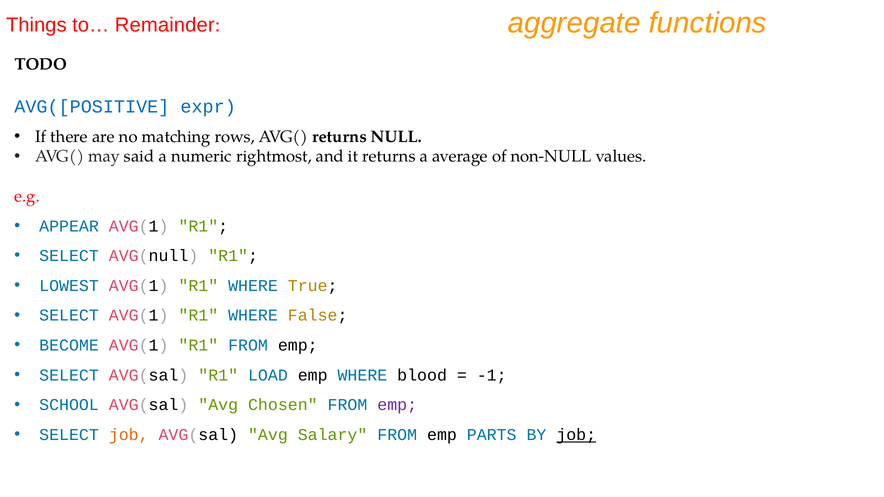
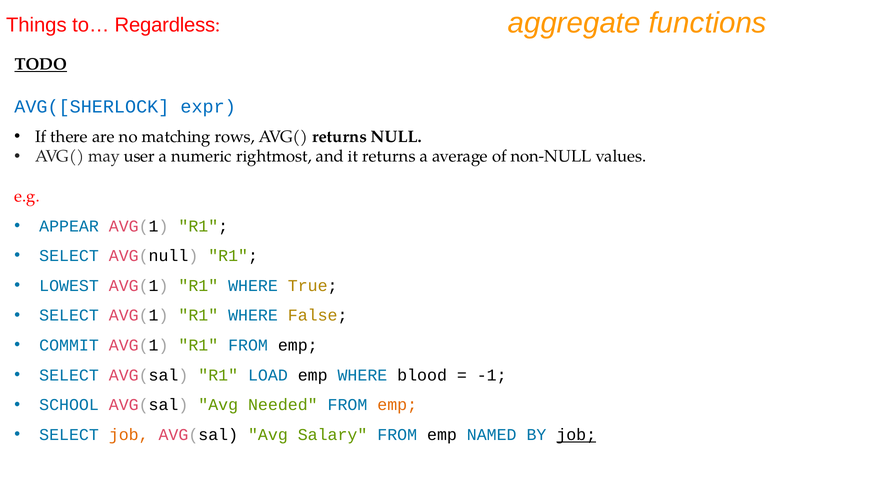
Remainder: Remainder -> Regardless
TODO underline: none -> present
AVG([POSITIVE: AVG([POSITIVE -> AVG([SHERLOCK
said: said -> user
BECOME: BECOME -> COMMIT
Chosen: Chosen -> Needed
emp at (397, 405) colour: purple -> orange
PARTS: PARTS -> NAMED
